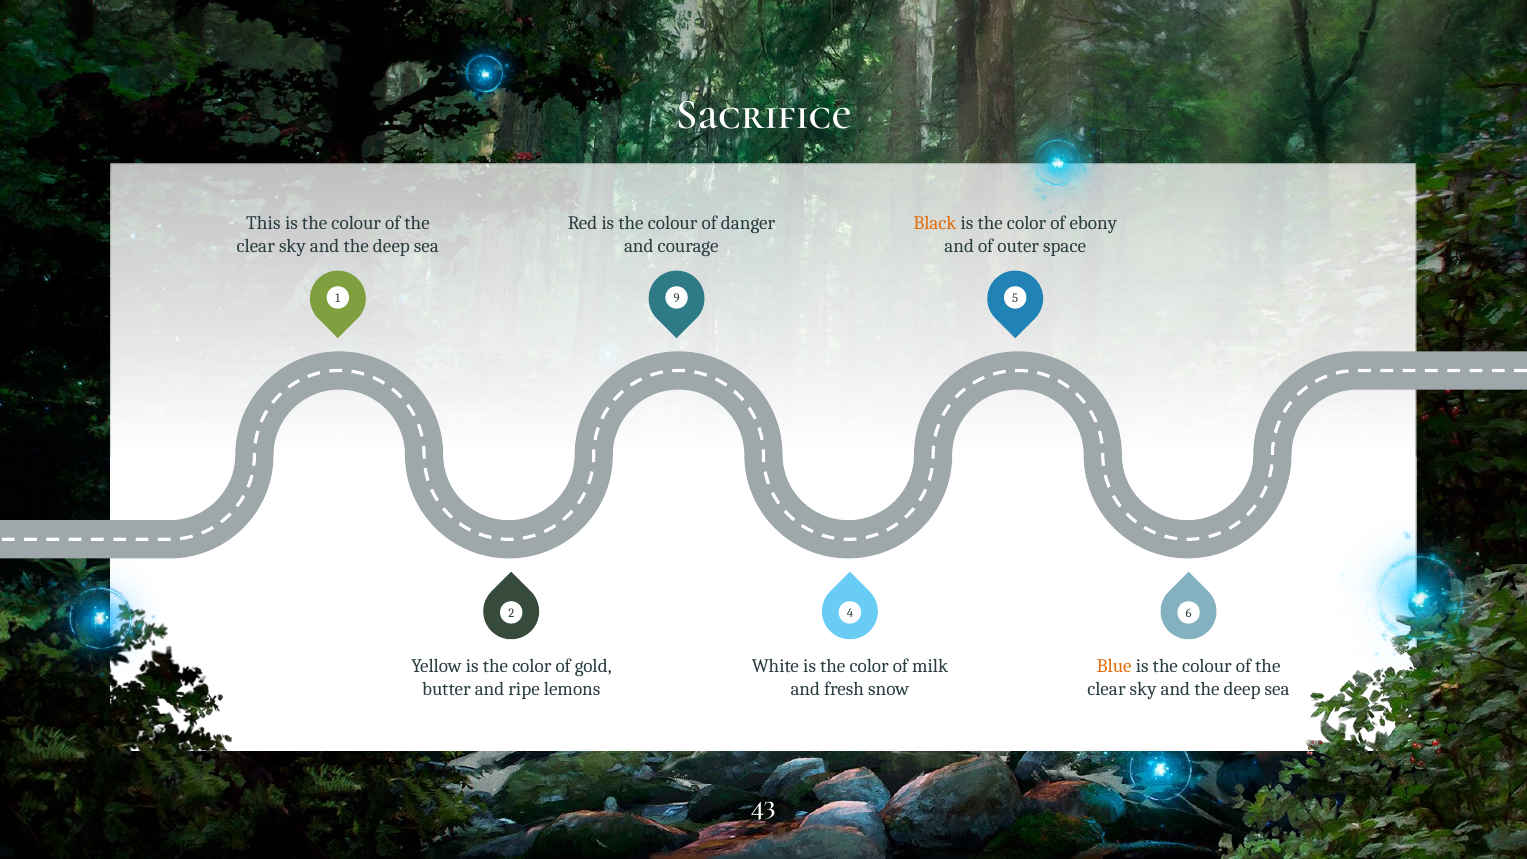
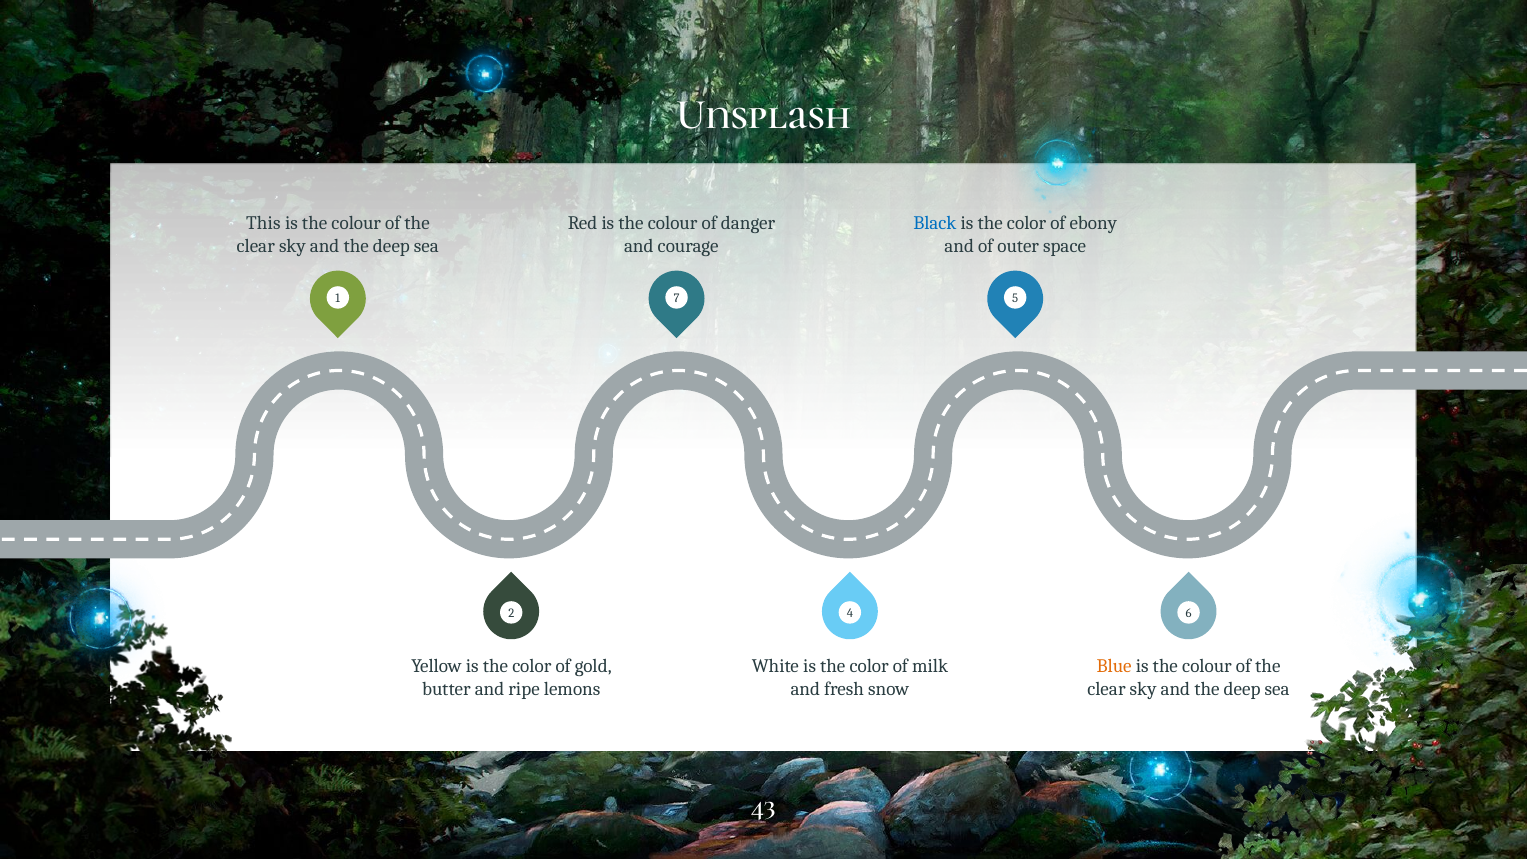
Sacrifice: Sacrifice -> Unsplash
Black colour: orange -> blue
9: 9 -> 7
